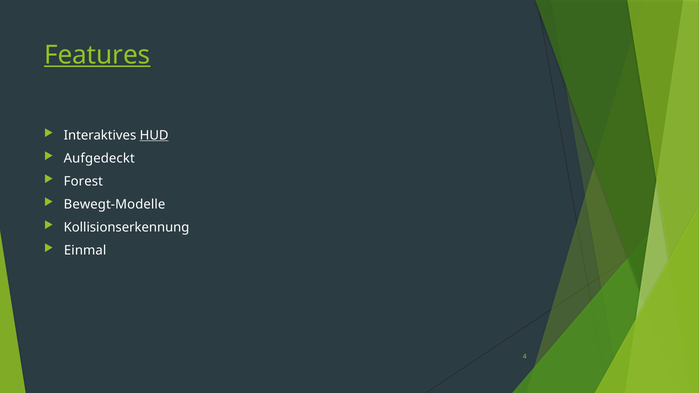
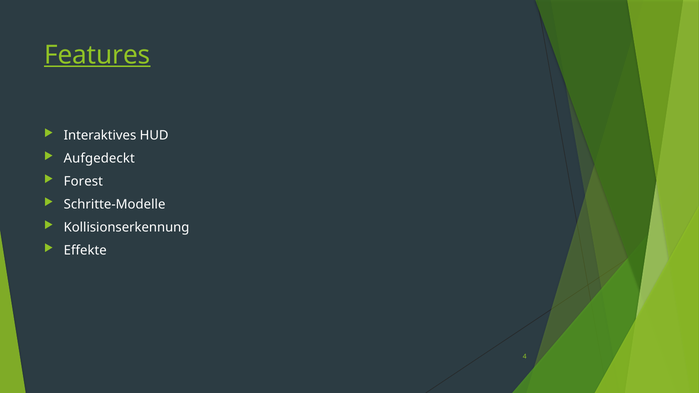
HUD underline: present -> none
Bewegt-Modelle: Bewegt-Modelle -> Schritte-Modelle
Einmal: Einmal -> Effekte
